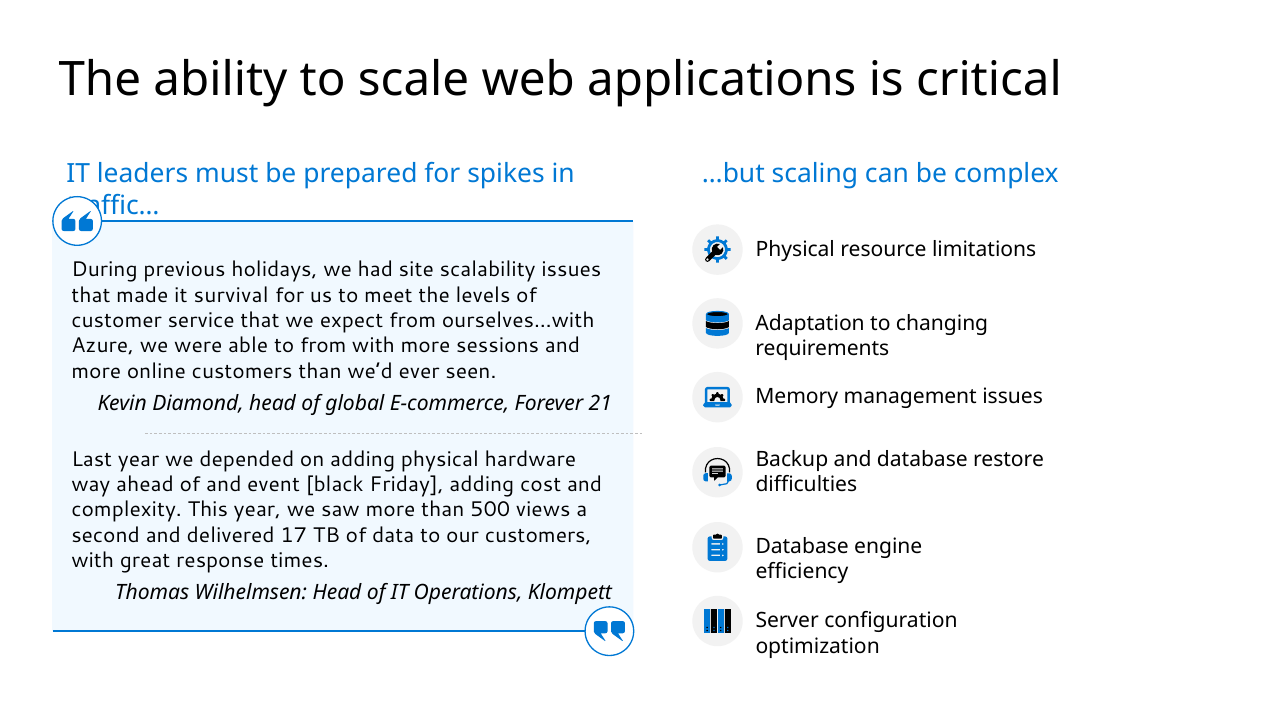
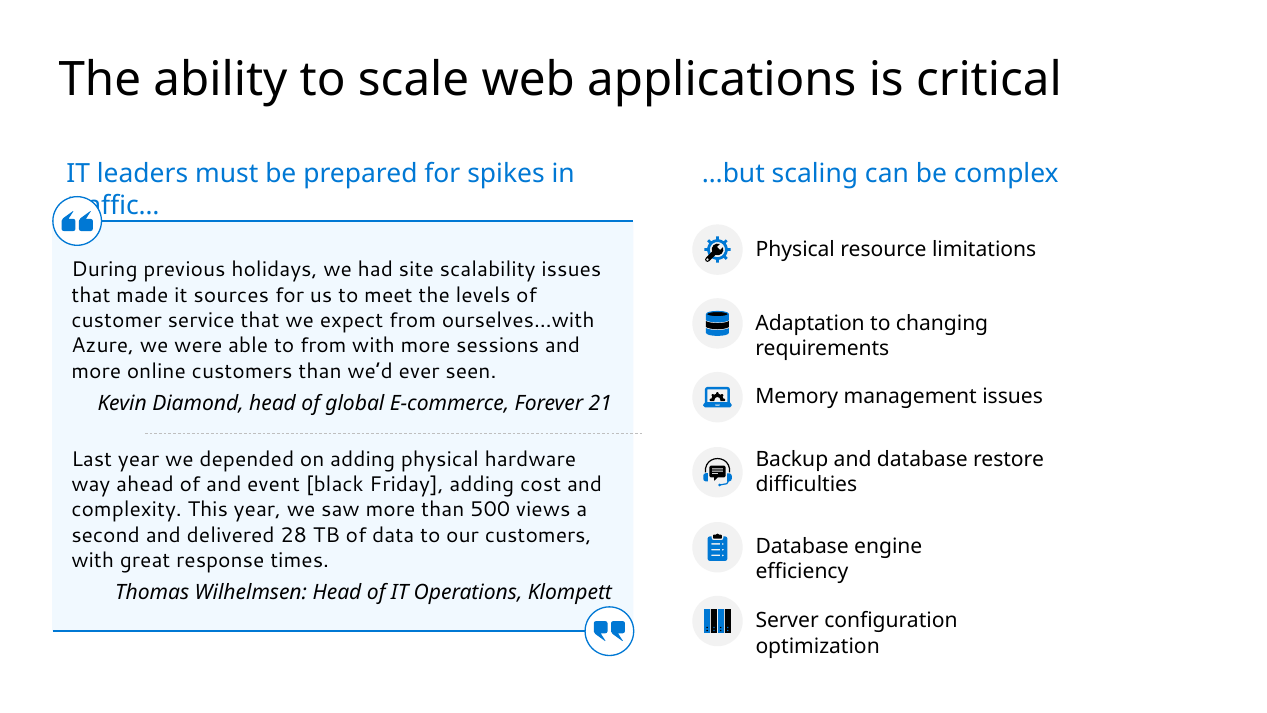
survival: survival -> sources
17: 17 -> 28
